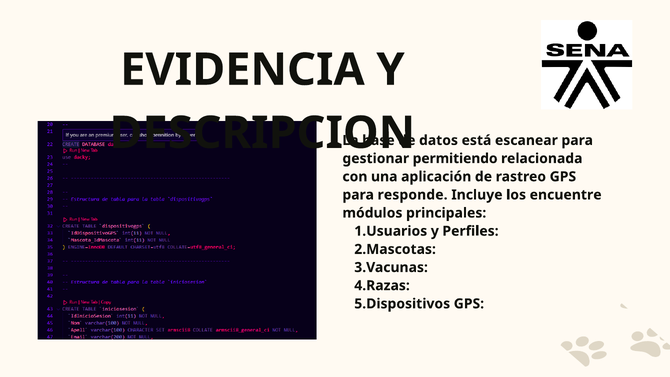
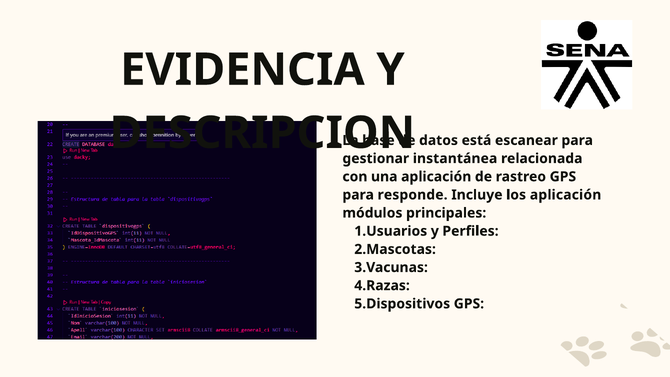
permitiendo: permitiendo -> instantánea
los encuentre: encuentre -> aplicación
